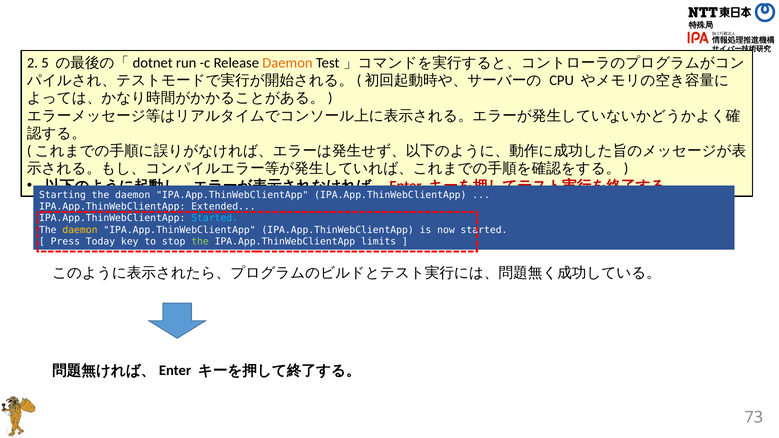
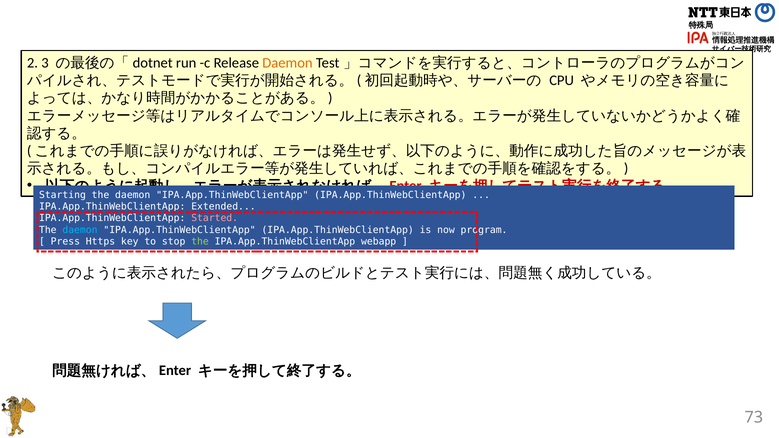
5: 5 -> 3
Started at (215, 218) colour: light blue -> pink
daemon at (80, 230) colour: yellow -> light blue
now started: started -> program
Today: Today -> Https
limits: limits -> webapp
